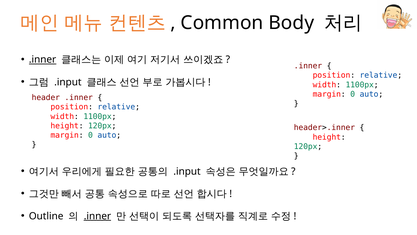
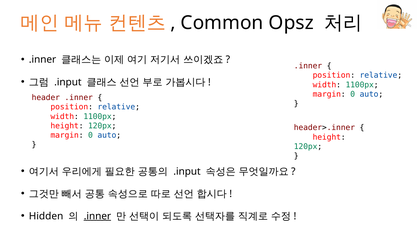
Body: Body -> Opsz
.inner at (43, 60) underline: present -> none
Outline: Outline -> Hidden
